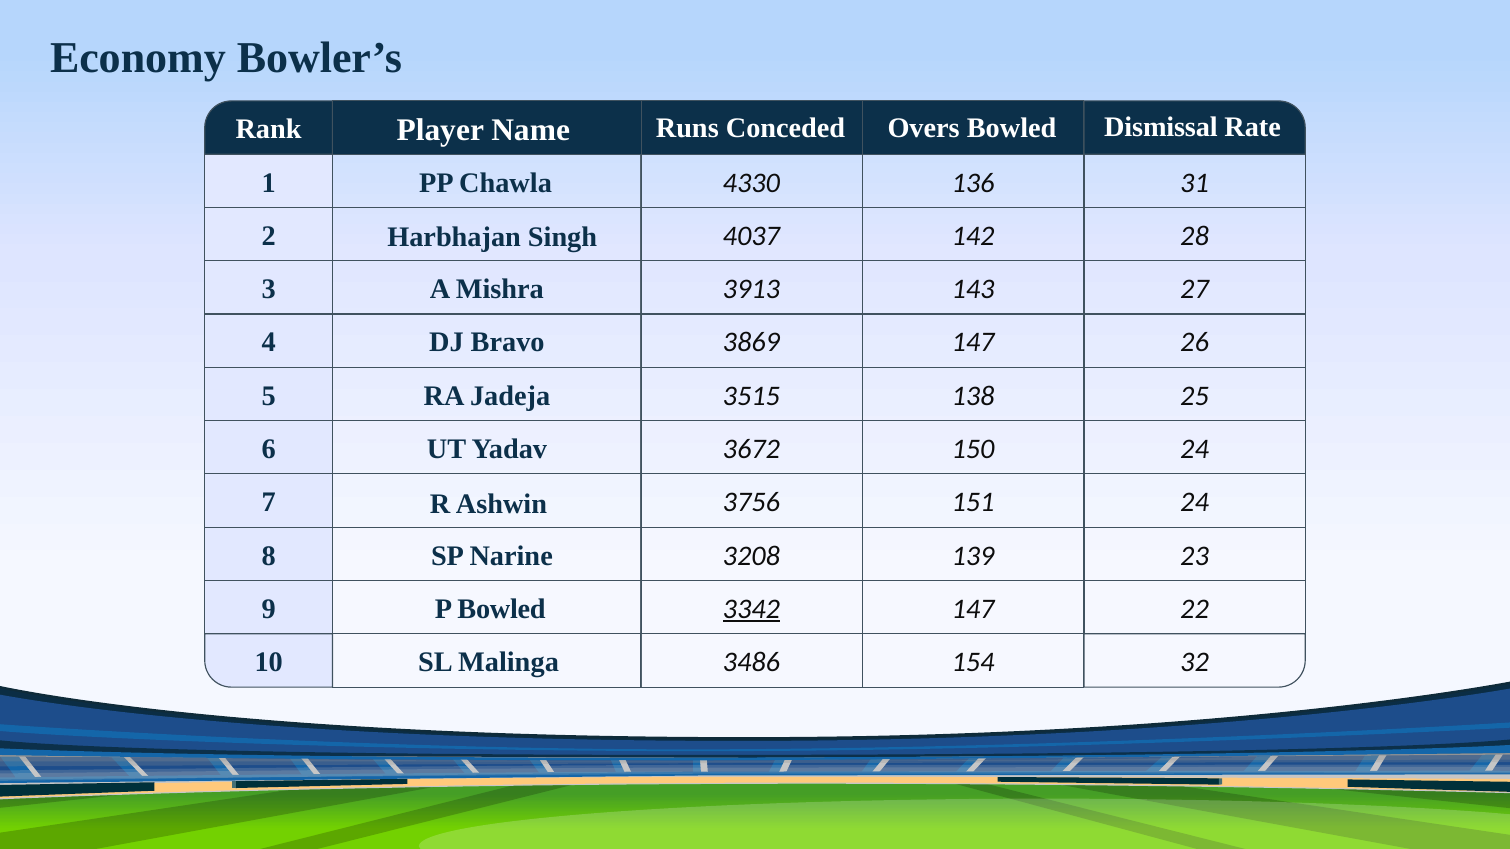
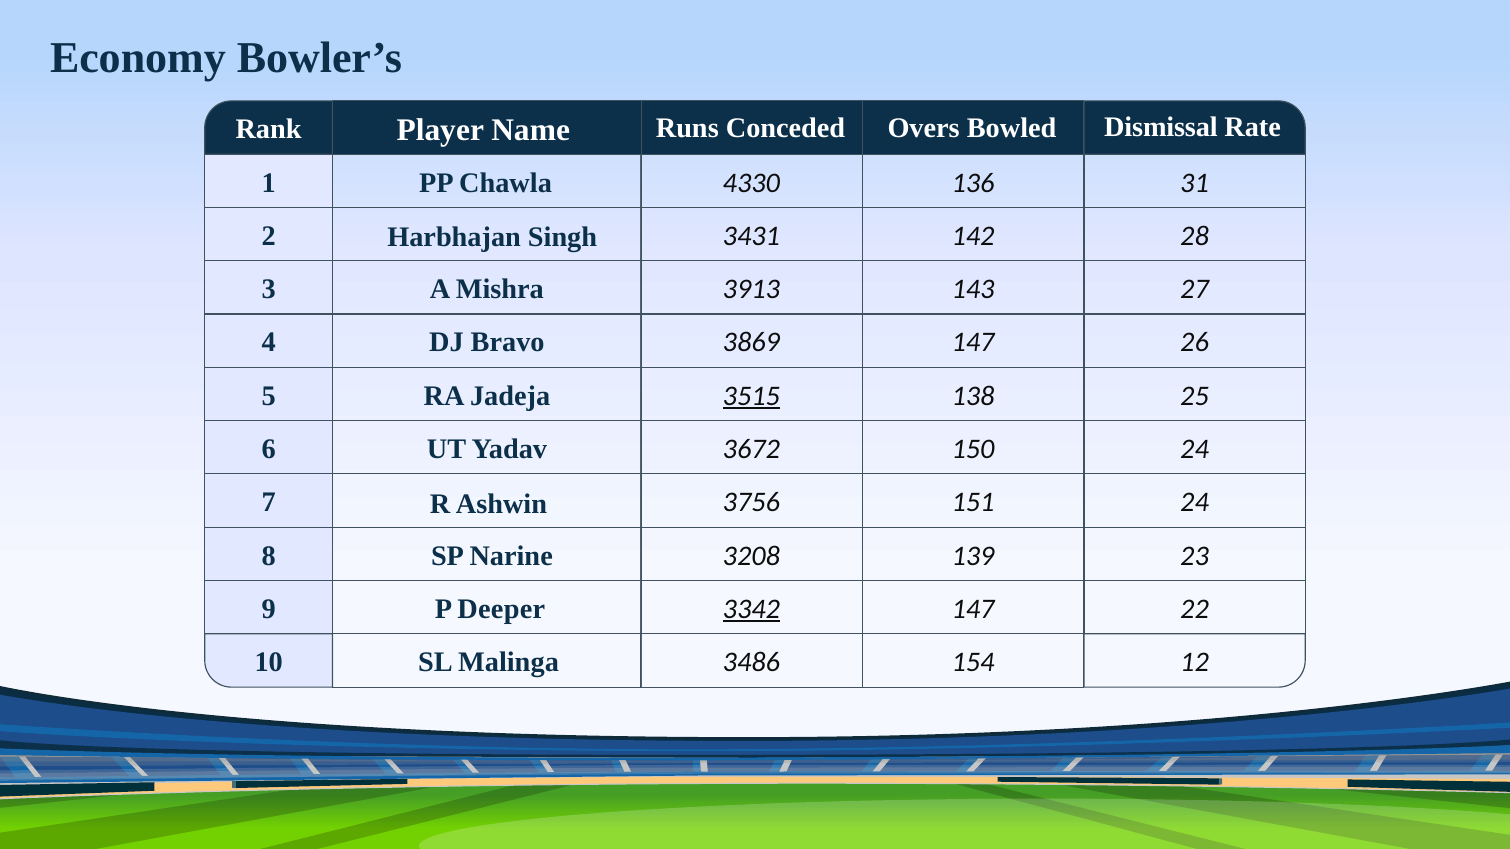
4037: 4037 -> 3431
3515 underline: none -> present
P Bowled: Bowled -> Deeper
32: 32 -> 12
